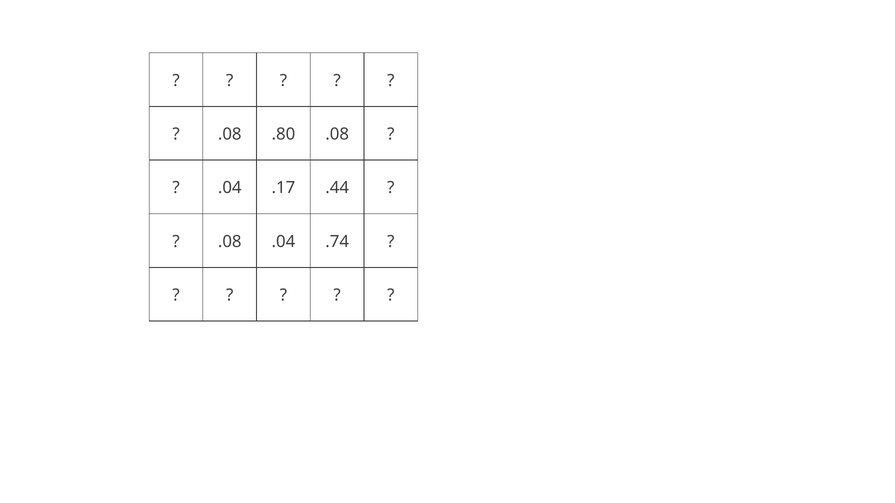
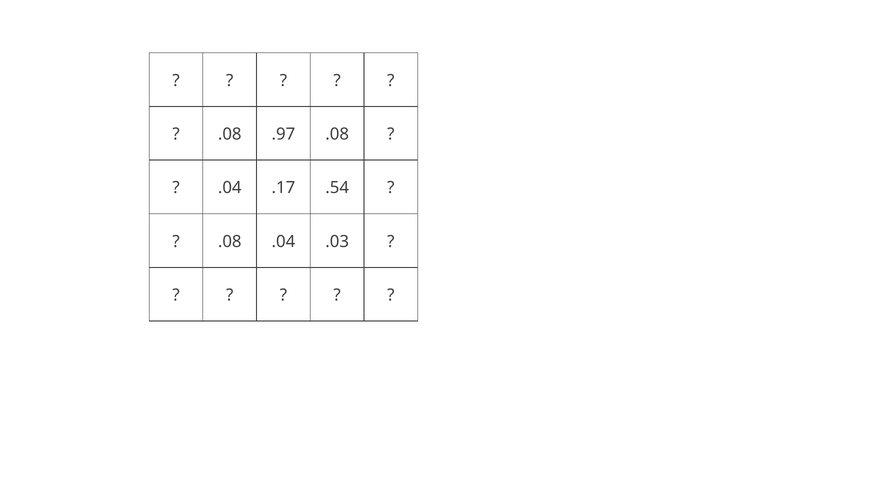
.80: .80 -> .97
.44: .44 -> .54
.74: .74 -> .03
